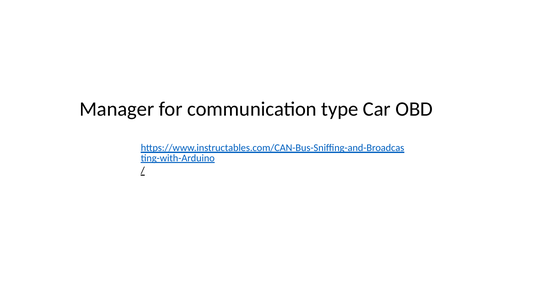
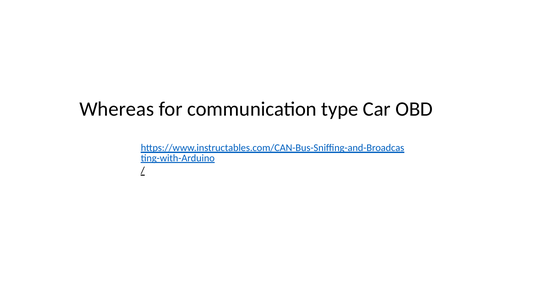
Manager: Manager -> Whereas
